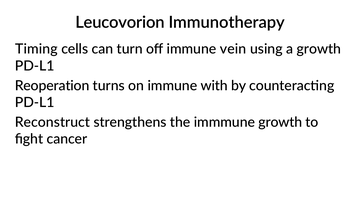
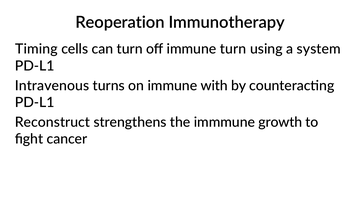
Leucovorion: Leucovorion -> Reoperation
immune vein: vein -> turn
a growth: growth -> system
Reoperation: Reoperation -> Intravenous
